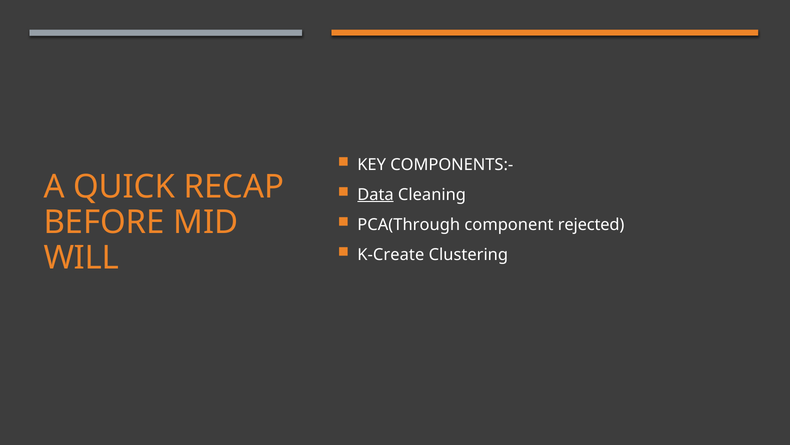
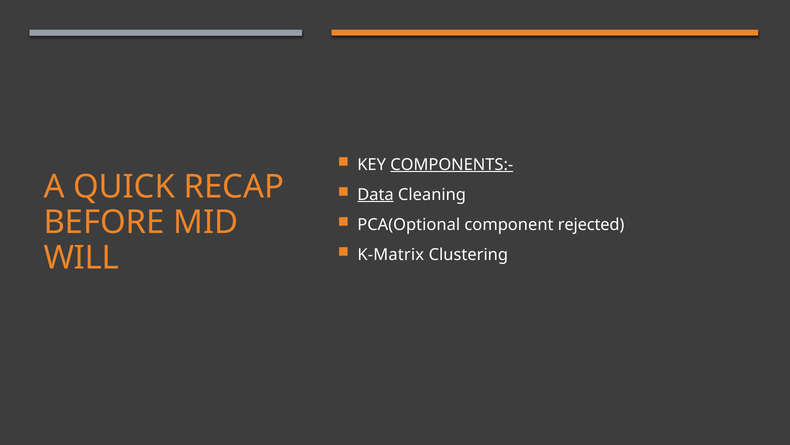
COMPONENTS:- underline: none -> present
PCA(Through: PCA(Through -> PCA(Optional
K-Create: K-Create -> K-Matrix
